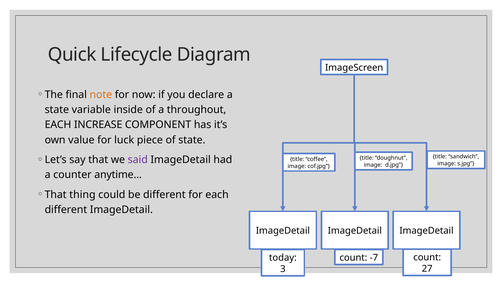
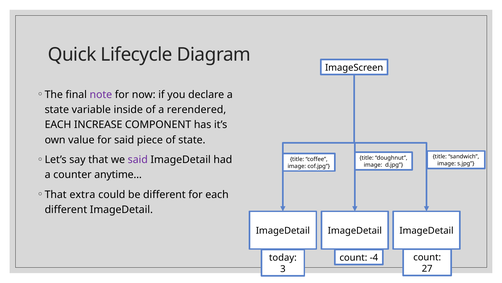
note colour: orange -> purple
throughout: throughout -> rerendered
for luck: luck -> said
thing: thing -> extra
-7: -7 -> -4
